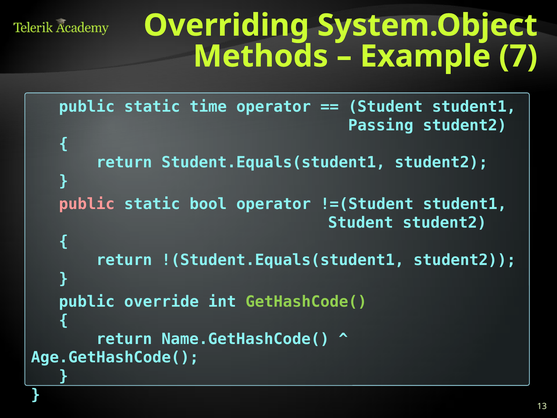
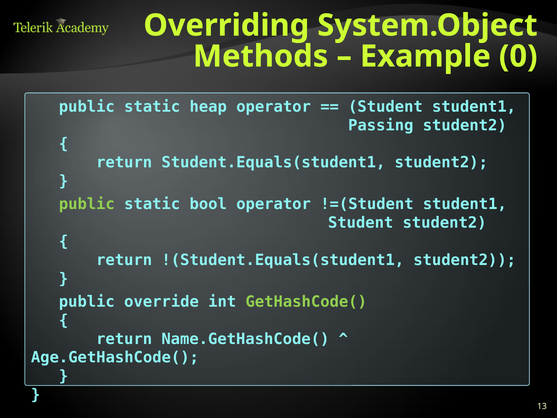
7: 7 -> 0
time: time -> heap
public at (87, 204) colour: pink -> light green
